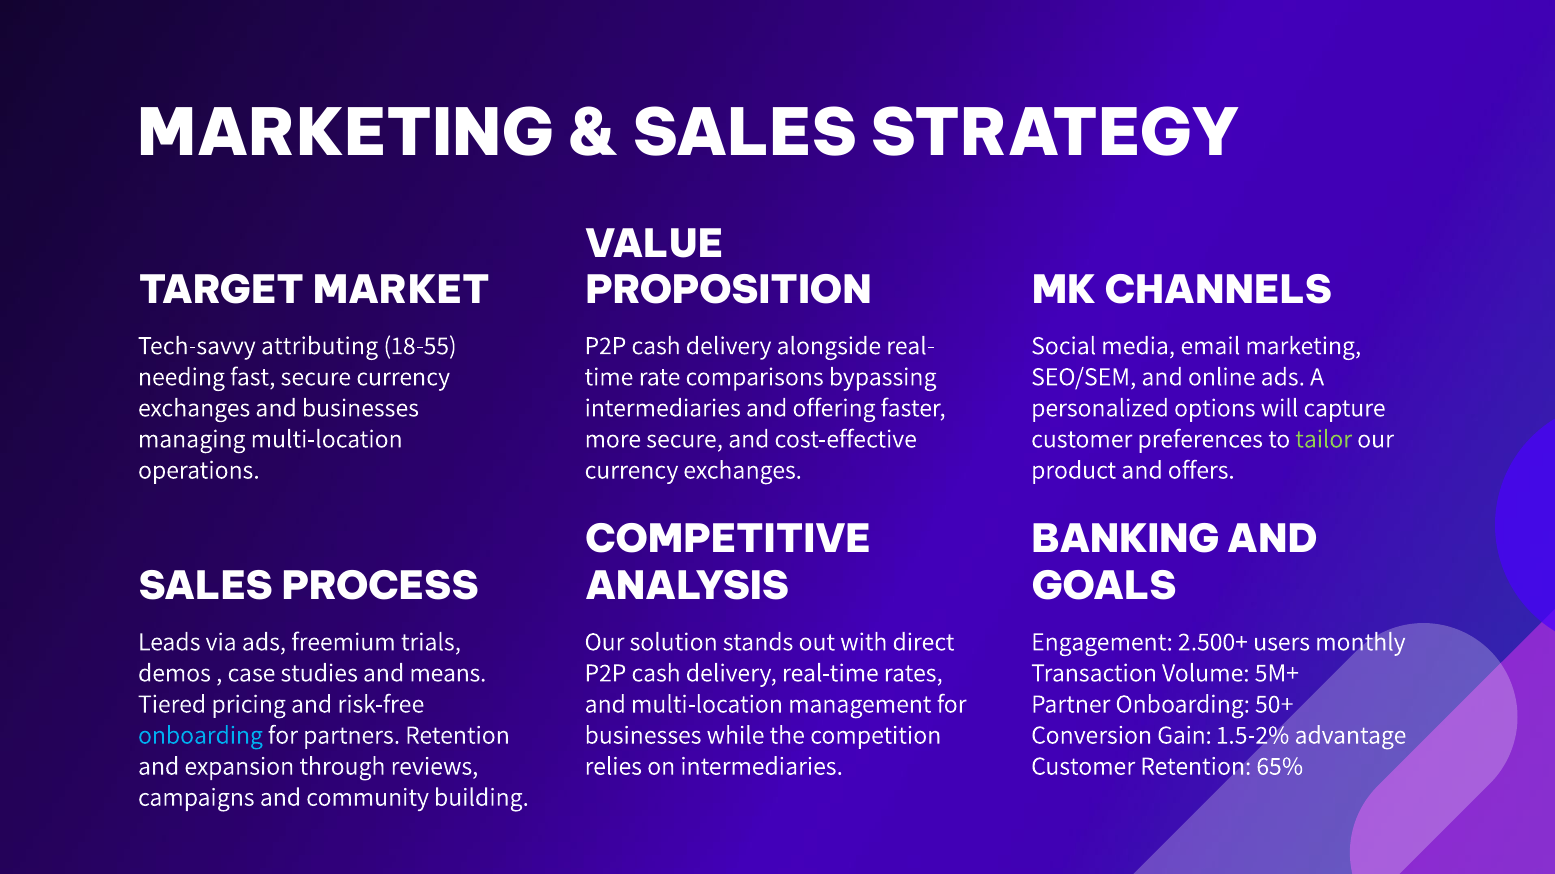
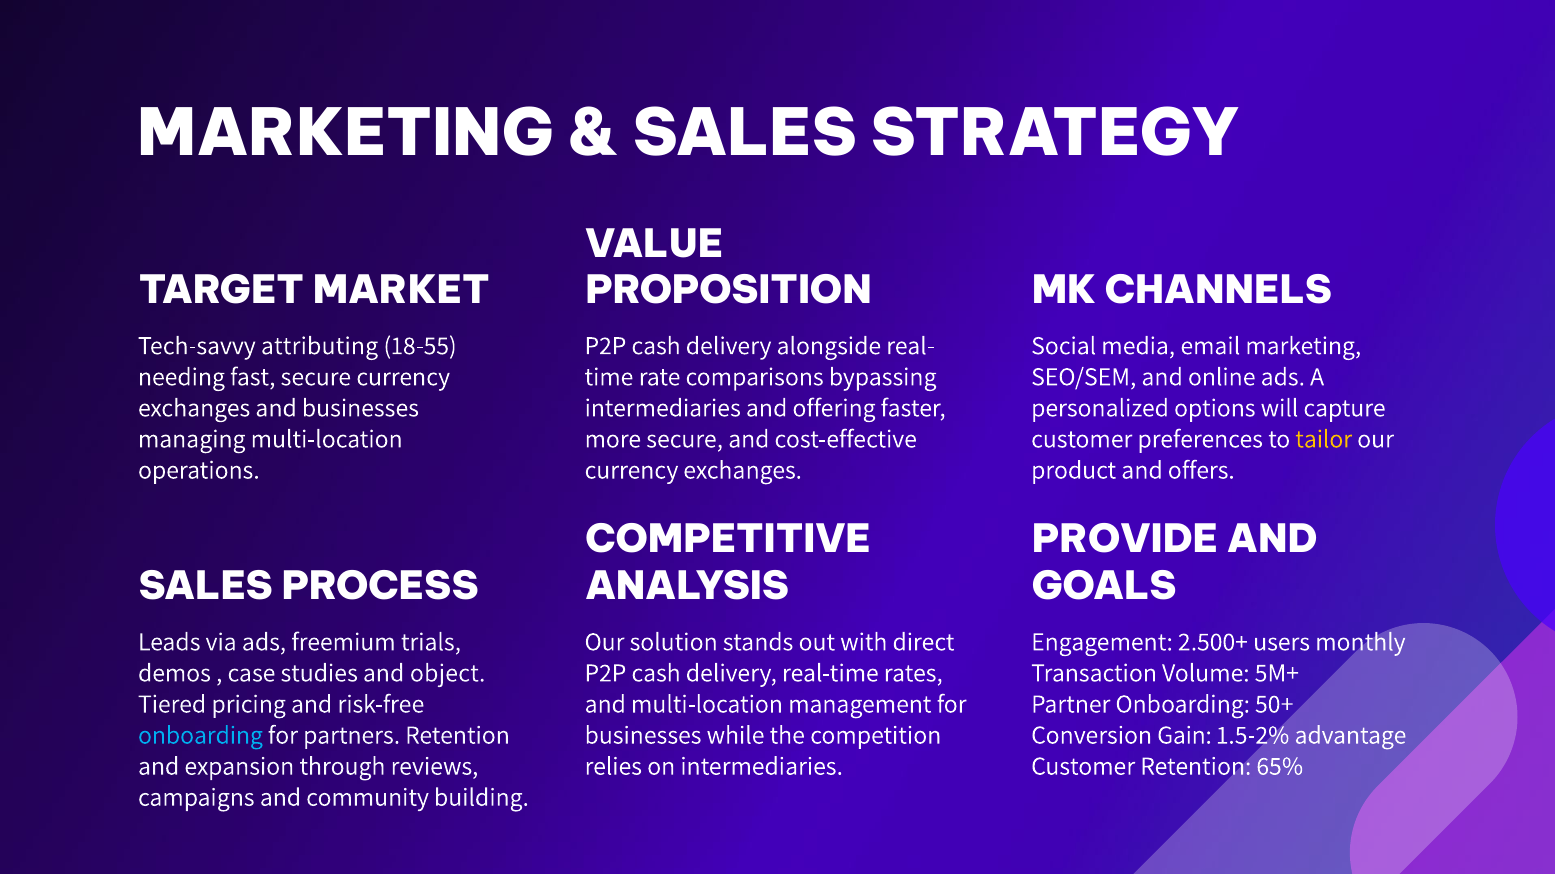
tailor colour: light green -> yellow
BANKING: BANKING -> PROVIDE
means: means -> object
